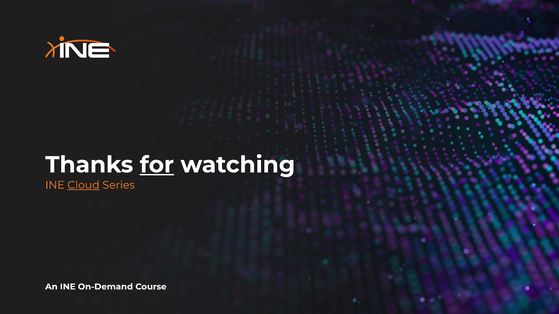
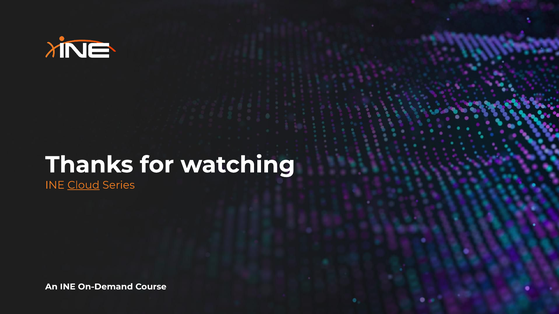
for underline: present -> none
